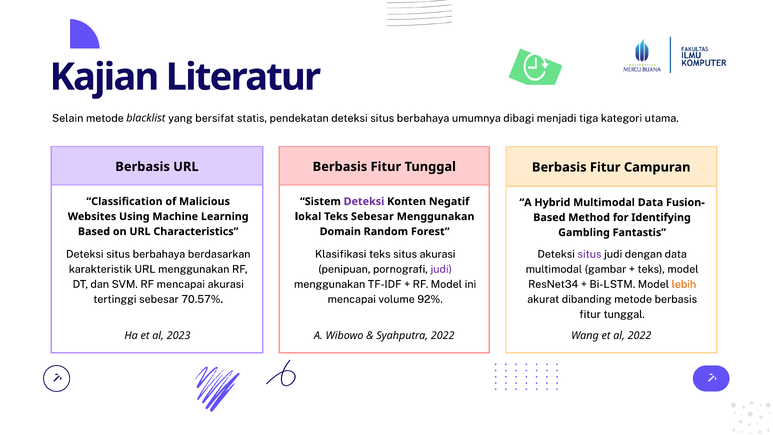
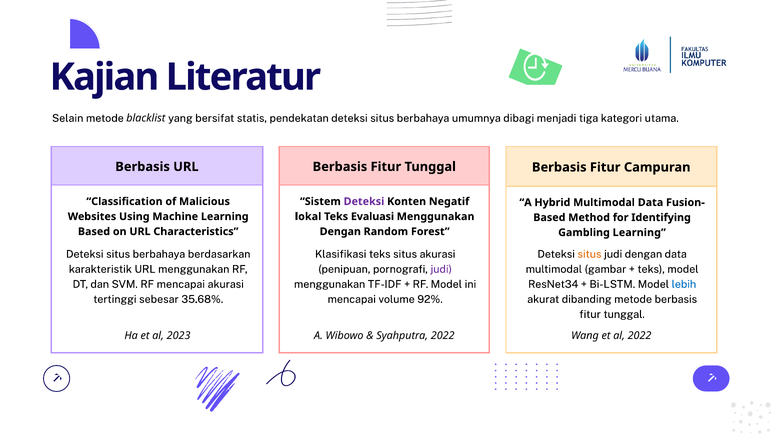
Teks Sebesar: Sebesar -> Evaluasi
Domain at (340, 231): Domain -> Dengan
Gambling Fantastis: Fantastis -> Learning
situs at (589, 254) colour: purple -> orange
lebih colour: orange -> blue
70.57%: 70.57% -> 35.68%
